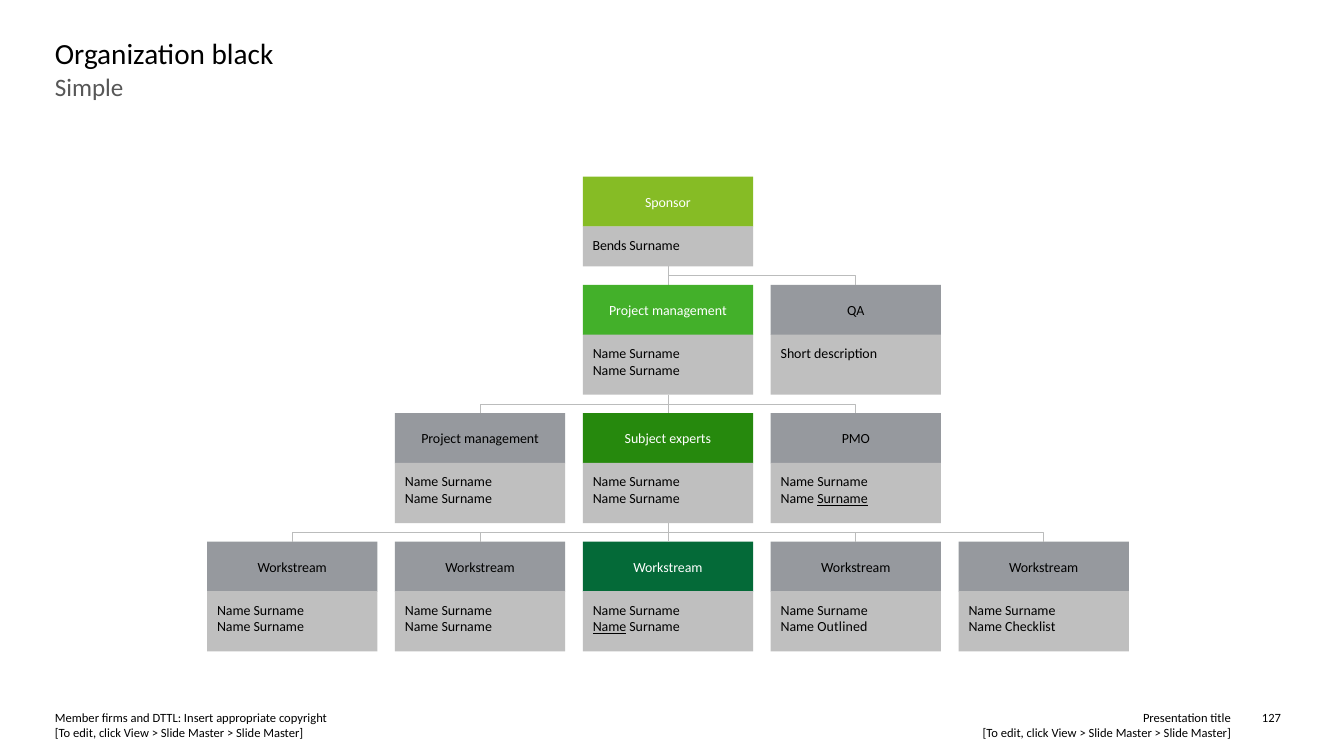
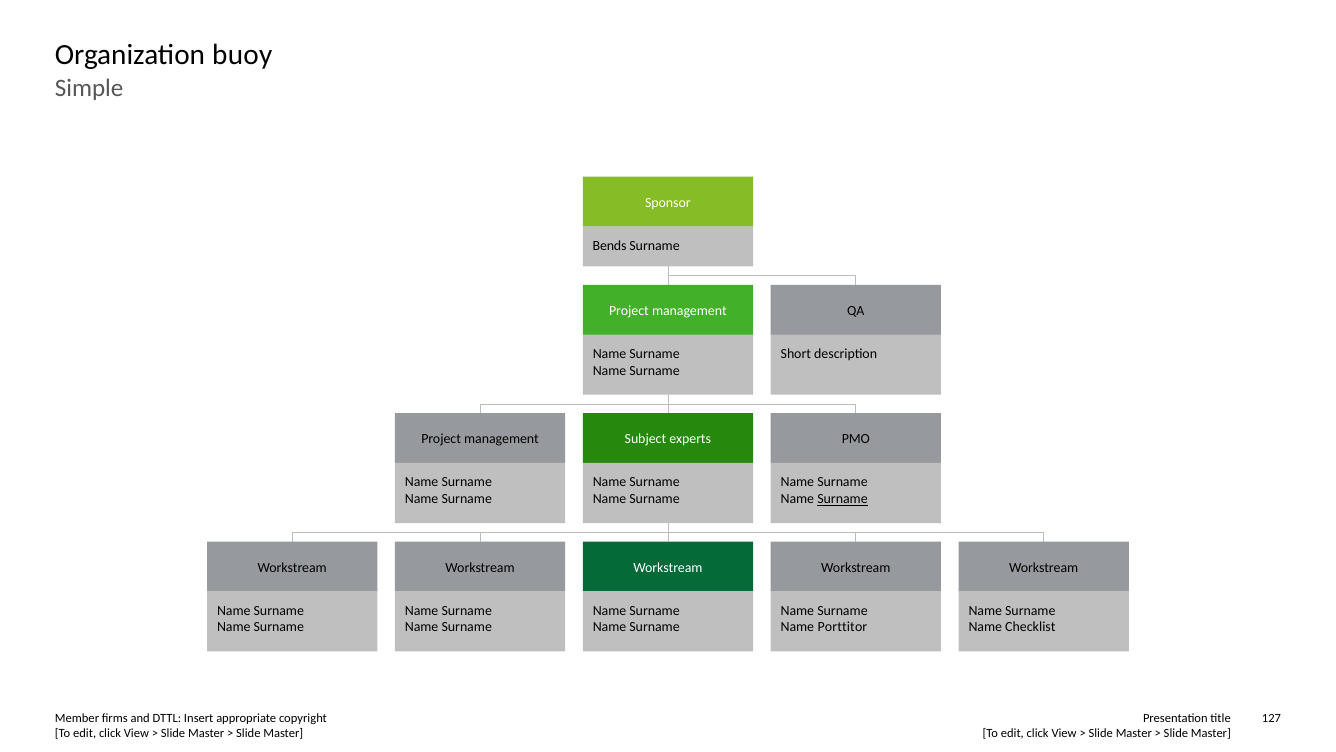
black: black -> buoy
Name at (610, 627) underline: present -> none
Outlined: Outlined -> Porttitor
